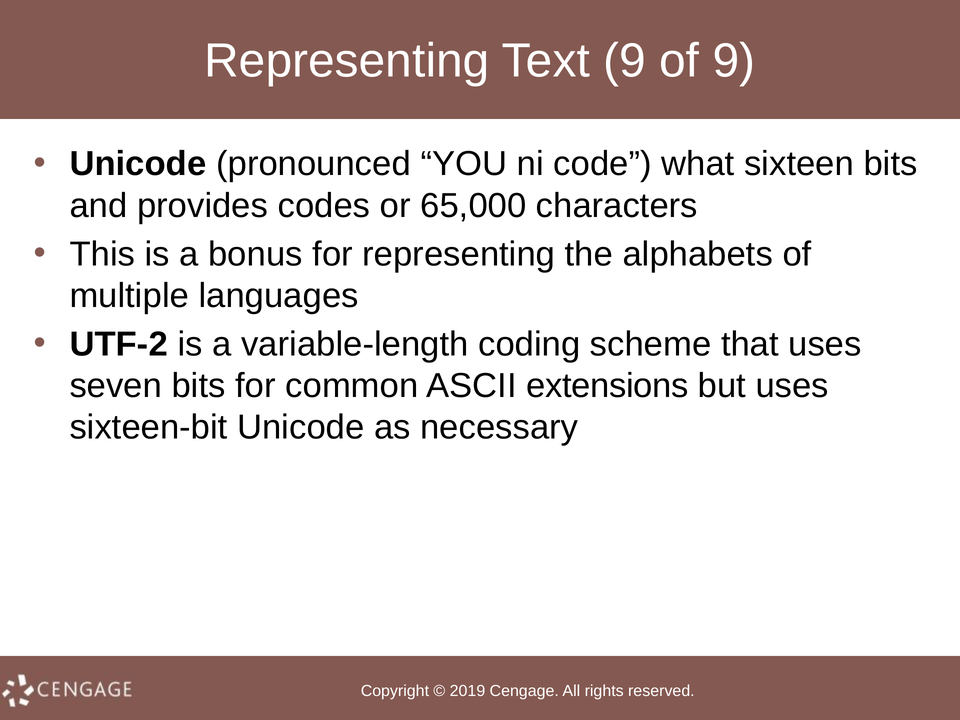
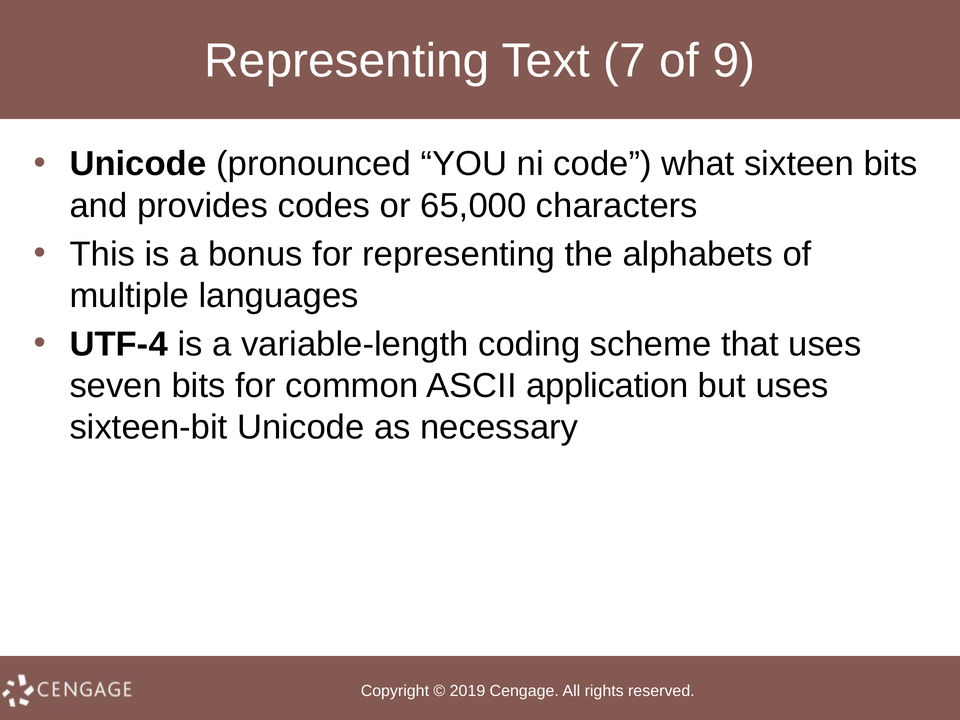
Text 9: 9 -> 7
UTF-2: UTF-2 -> UTF-4
extensions: extensions -> application
